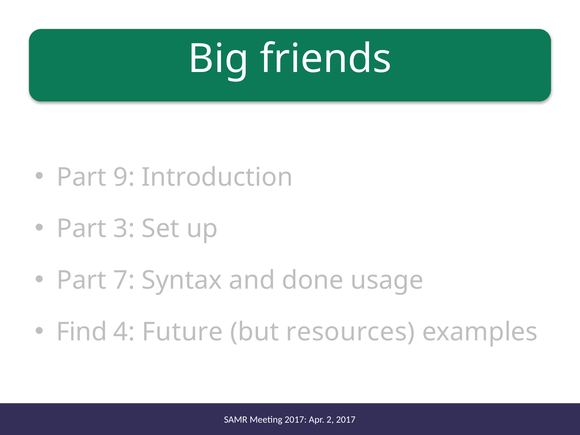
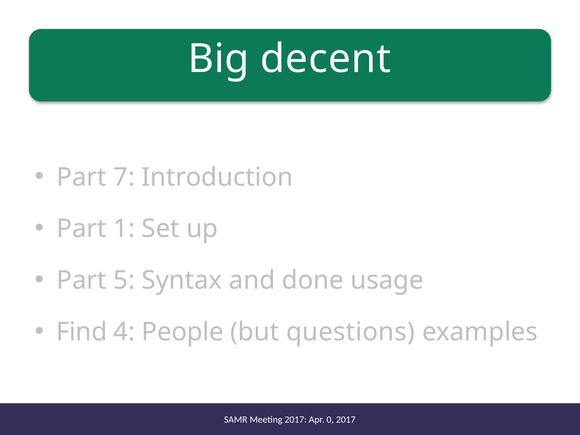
friends: friends -> decent
9: 9 -> 7
3: 3 -> 1
7: 7 -> 5
Future: Future -> People
resources: resources -> questions
2: 2 -> 0
